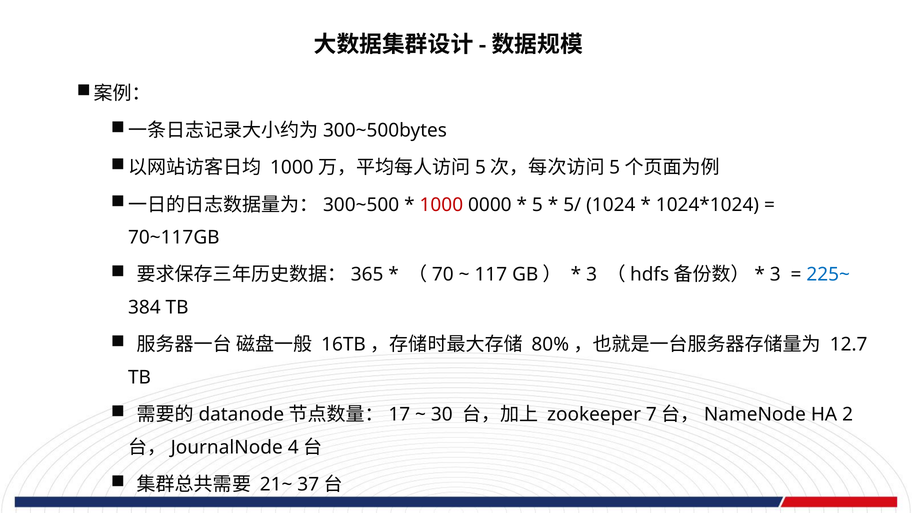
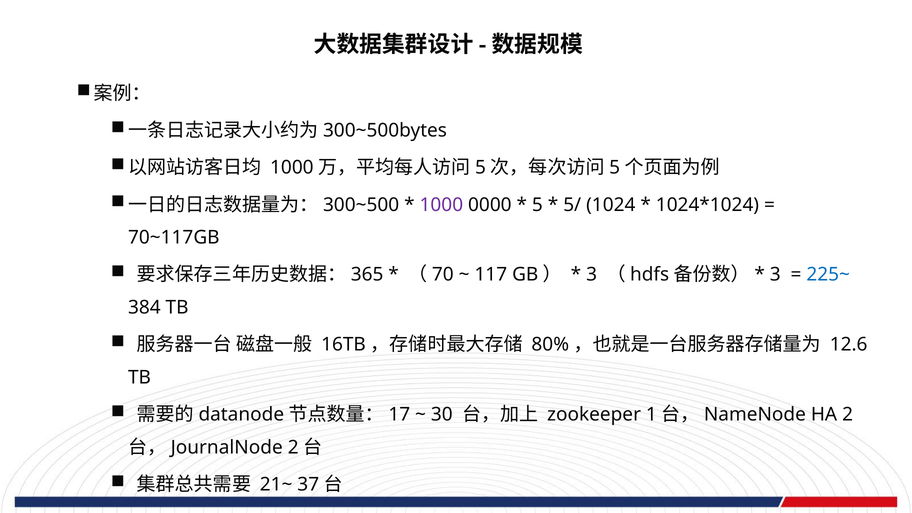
1000 at (441, 205) colour: red -> purple
12.7: 12.7 -> 12.6
7: 7 -> 1
4 at (293, 447): 4 -> 2
